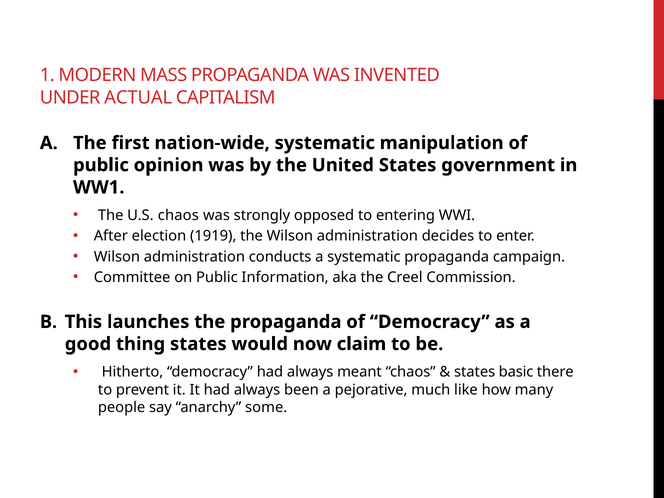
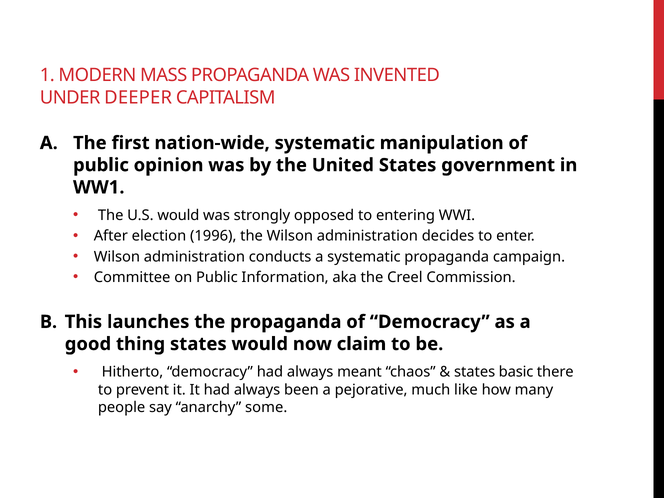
ACTUAL: ACTUAL -> DEEPER
U.S chaos: chaos -> would
1919: 1919 -> 1996
